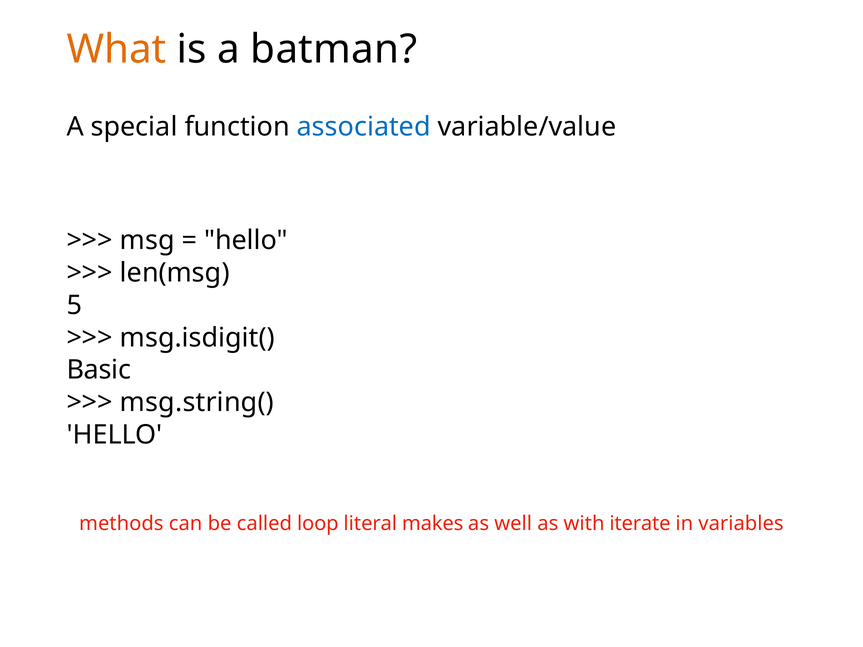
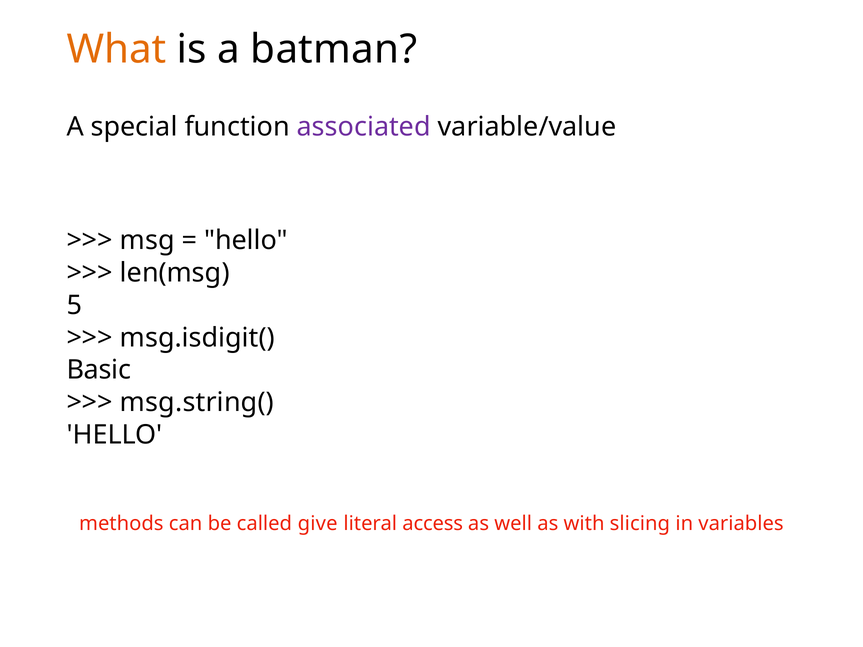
associated colour: blue -> purple
loop: loop -> give
makes: makes -> access
iterate: iterate -> slicing
